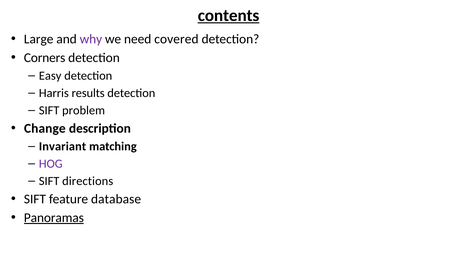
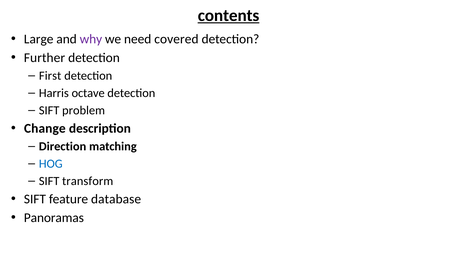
Corners: Corners -> Further
Easy: Easy -> First
results: results -> octave
Invariant: Invariant -> Direction
HOG colour: purple -> blue
directions: directions -> transform
Panoramas underline: present -> none
